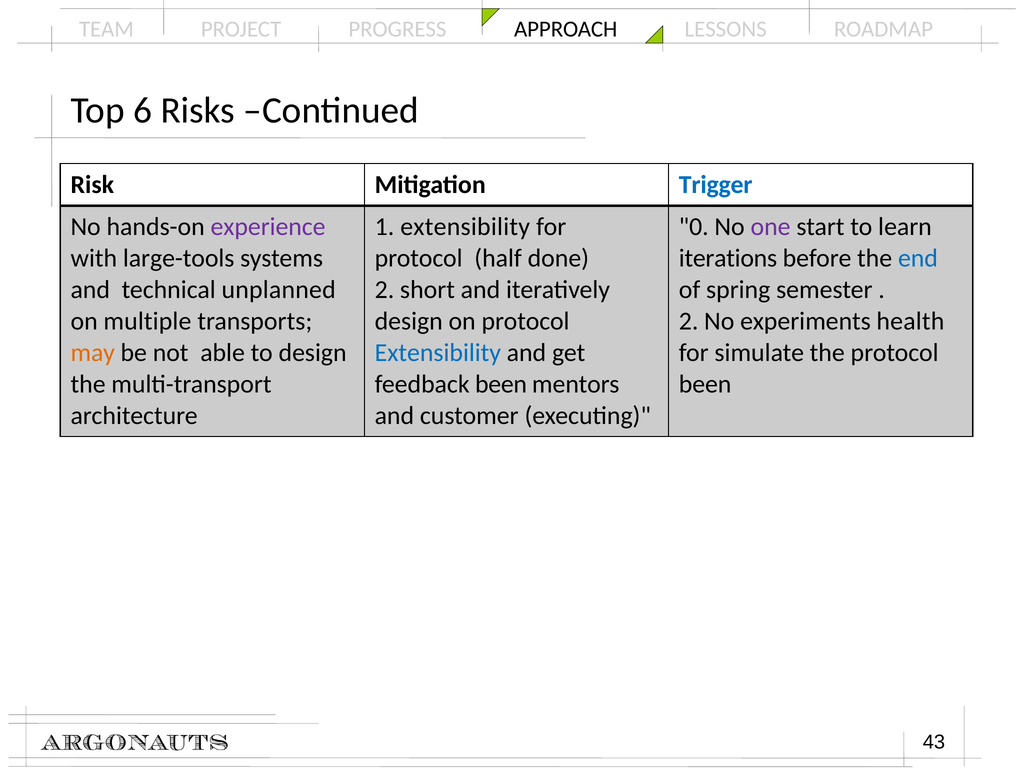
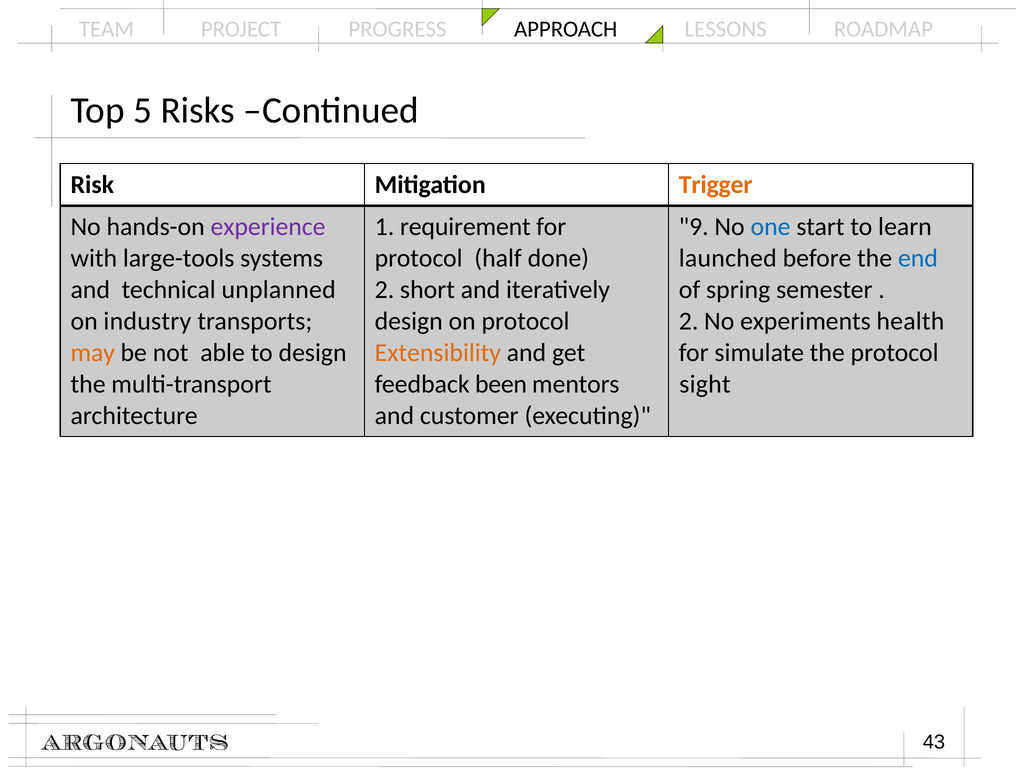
6: 6 -> 5
Trigger colour: blue -> orange
1 extensibility: extensibility -> requirement
0: 0 -> 9
one colour: purple -> blue
iterations: iterations -> launched
multiple: multiple -> industry
Extensibility at (438, 353) colour: blue -> orange
been at (705, 384): been -> sight
